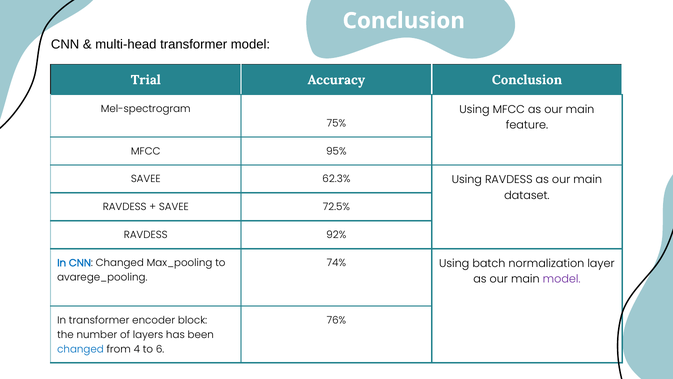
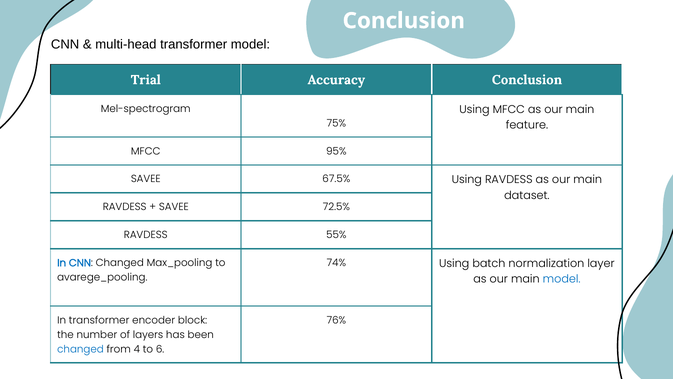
62.3%: 62.3% -> 67.5%
92%: 92% -> 55%
model at (562, 279) colour: purple -> blue
